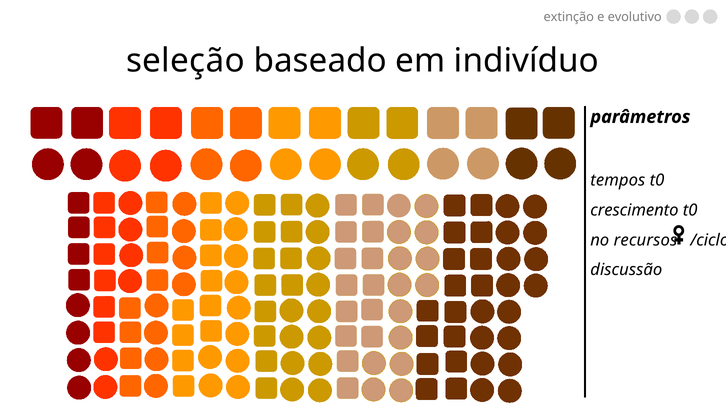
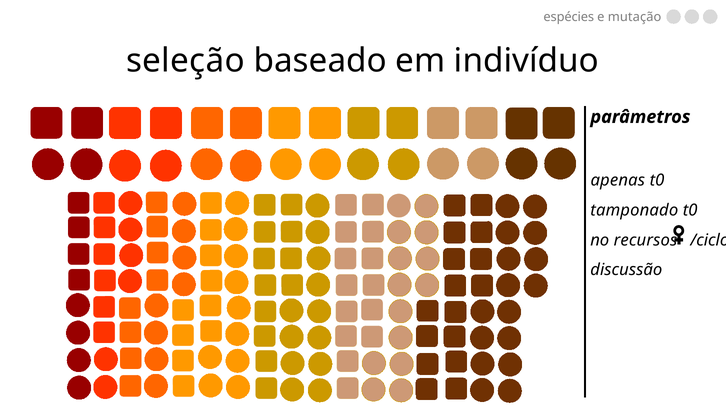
extinção: extinção -> espécies
evolutivo: evolutivo -> mutação
tempos: tempos -> apenas
crescimento: crescimento -> tamponado
